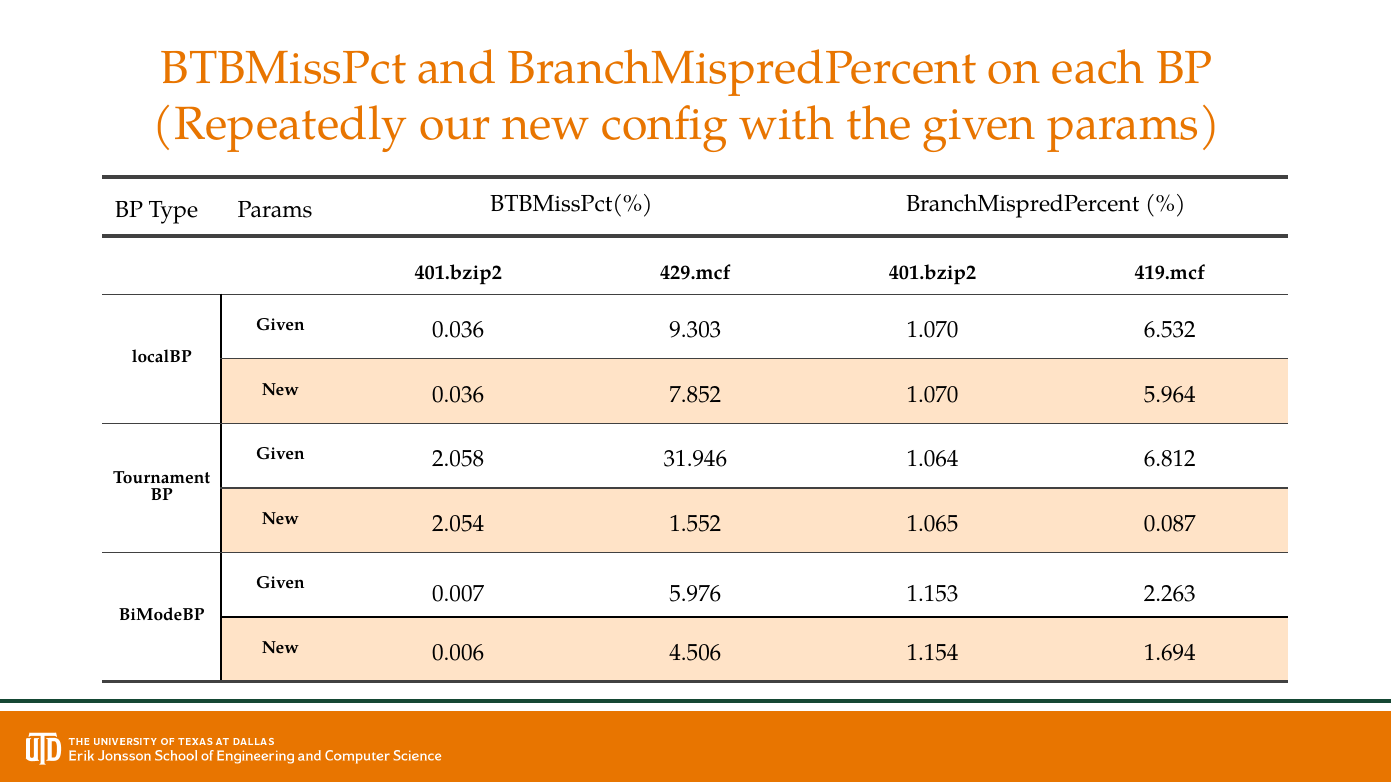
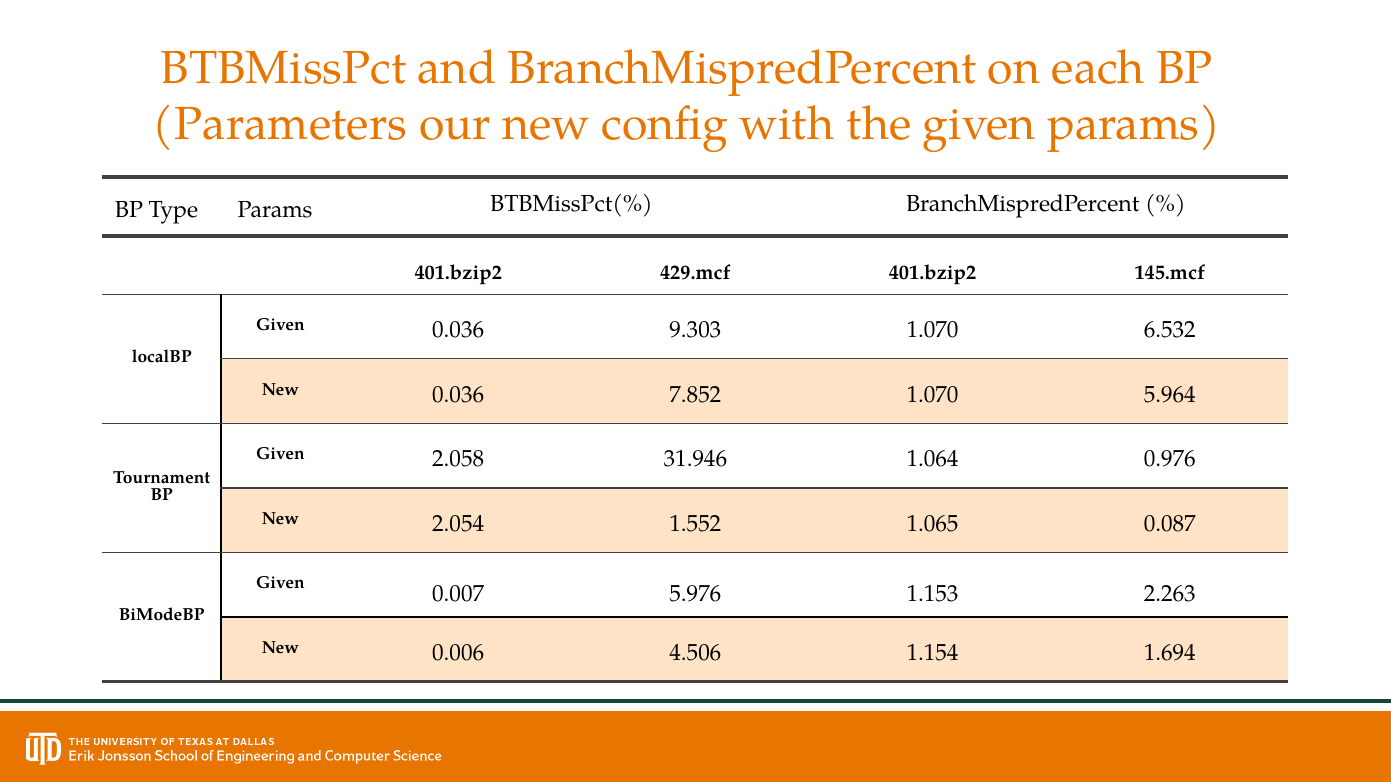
Repeatedly: Repeatedly -> Parameters
419.mcf: 419.mcf -> 145.mcf
6.812: 6.812 -> 0.976
